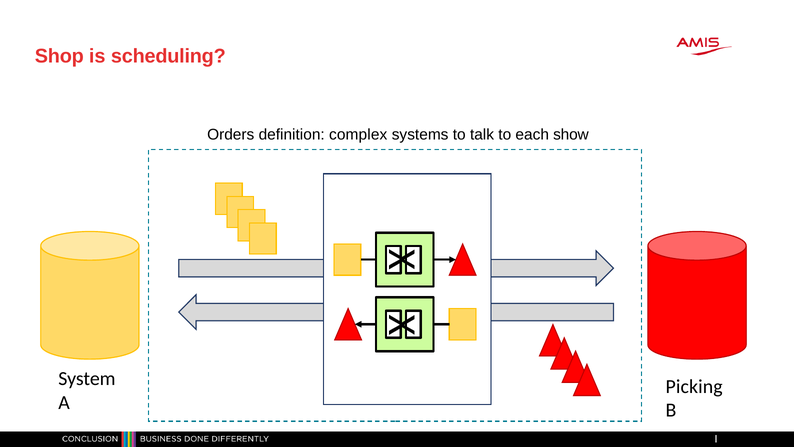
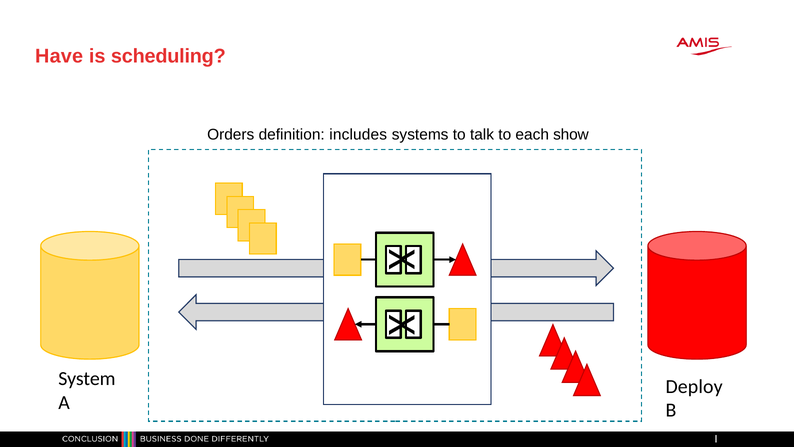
Shop: Shop -> Have
complex: complex -> includes
Picking: Picking -> Deploy
